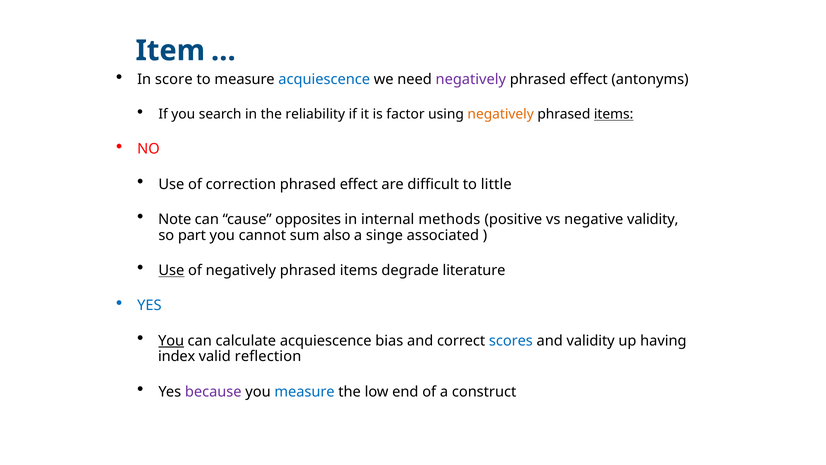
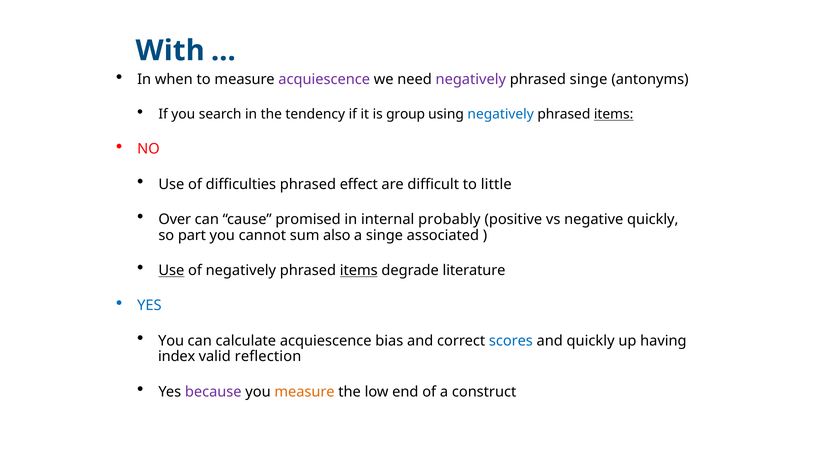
Item: Item -> With
score: score -> when
acquiescence at (324, 80) colour: blue -> purple
effect at (589, 80): effect -> singe
reliability: reliability -> tendency
factor: factor -> group
negatively at (501, 114) colour: orange -> blue
correction: correction -> difficulties
Note: Note -> Over
opposites: opposites -> promised
methods: methods -> probably
negative validity: validity -> quickly
items at (359, 270) underline: none -> present
You at (171, 341) underline: present -> none
and validity: validity -> quickly
measure at (305, 392) colour: blue -> orange
